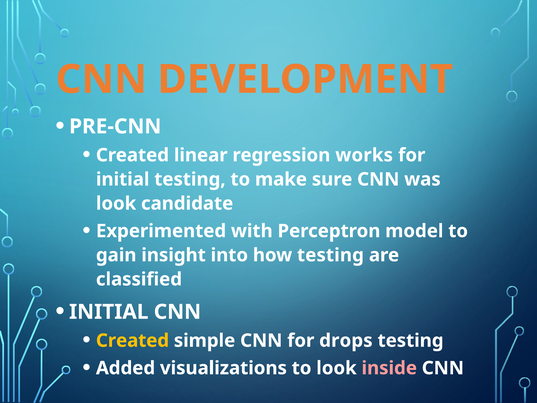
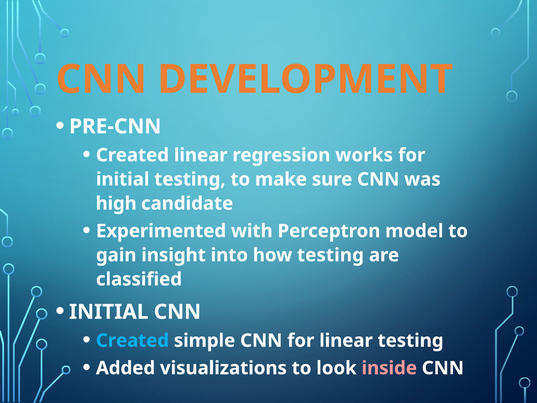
look at (116, 203): look -> high
Created at (132, 340) colour: yellow -> light blue
for drops: drops -> linear
